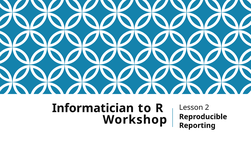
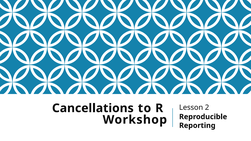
Informatician: Informatician -> Cancellations
